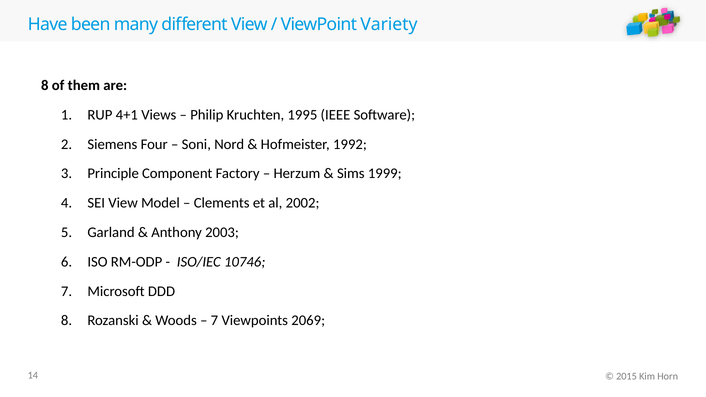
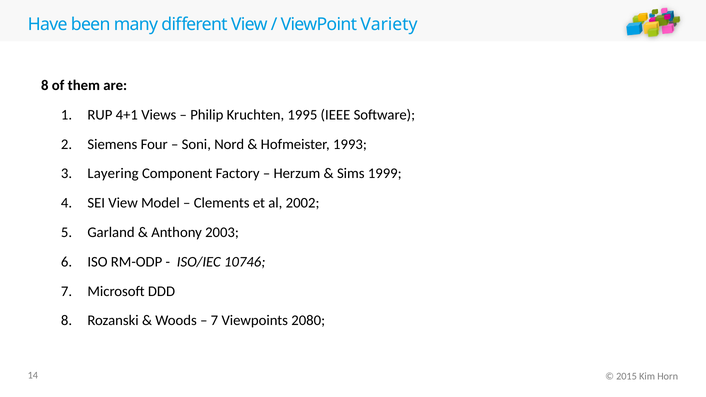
1992: 1992 -> 1993
Principle: Principle -> Layering
2069: 2069 -> 2080
